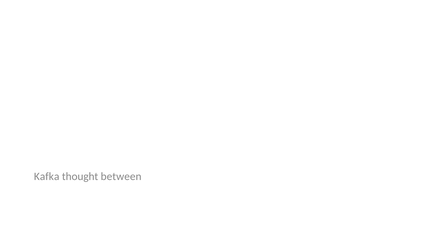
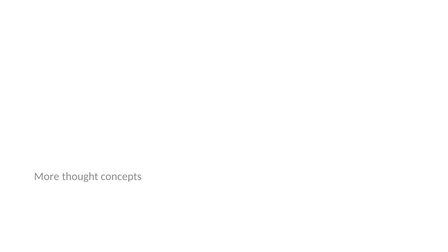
Kafka at (47, 176): Kafka -> More
between: between -> concepts
